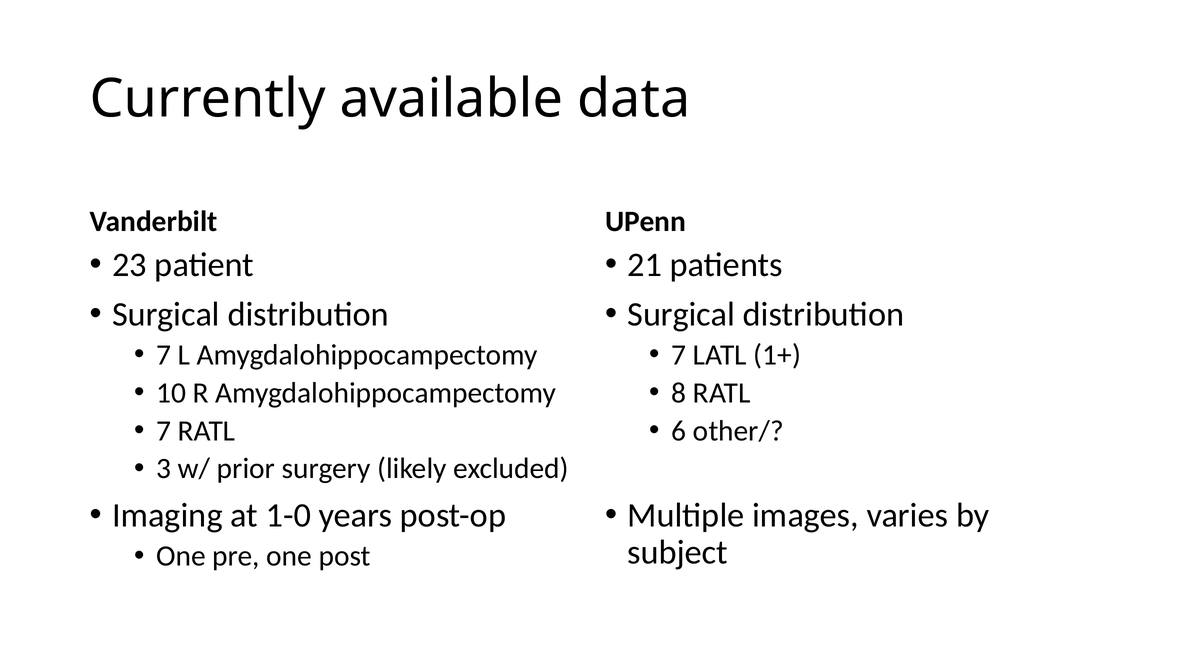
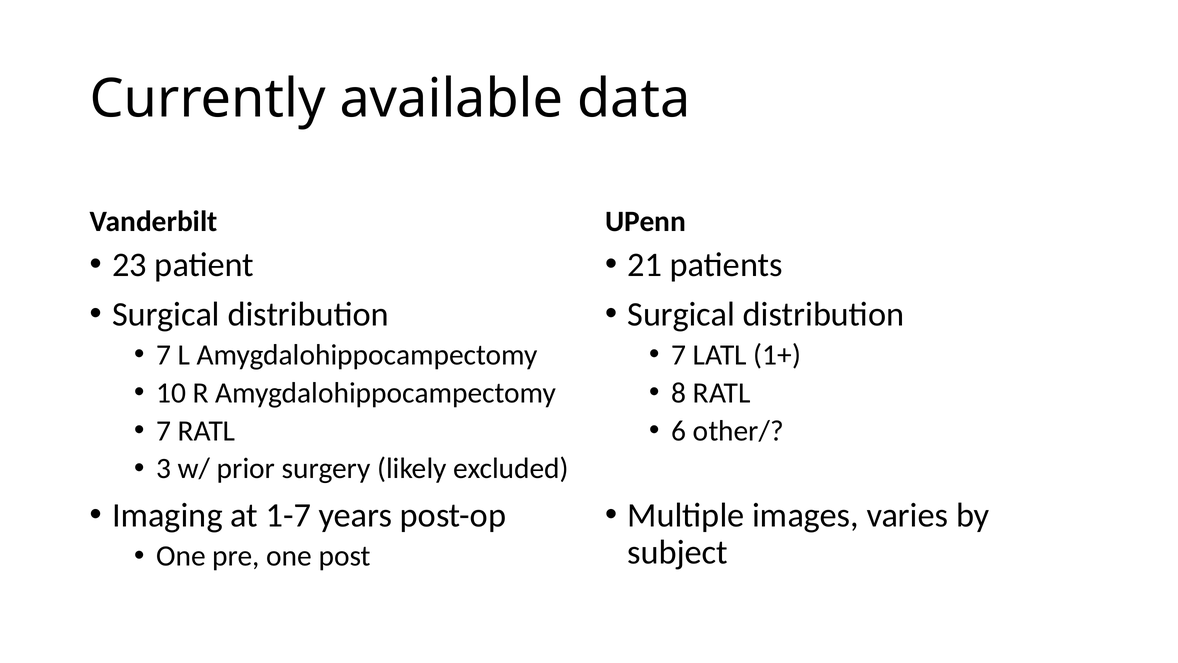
1-0: 1-0 -> 1-7
